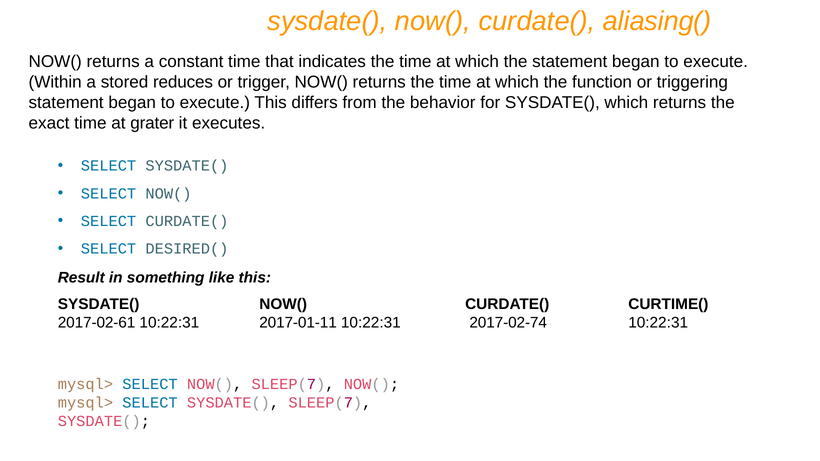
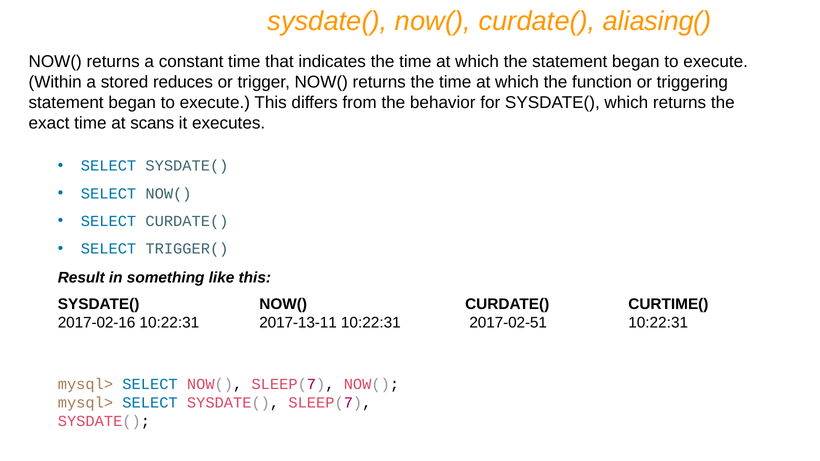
grater: grater -> scans
DESIRED(: DESIRED( -> TRIGGER(
2017-02-61: 2017-02-61 -> 2017-02-16
2017-01-11: 2017-01-11 -> 2017-13-11
2017-02-74: 2017-02-74 -> 2017-02-51
